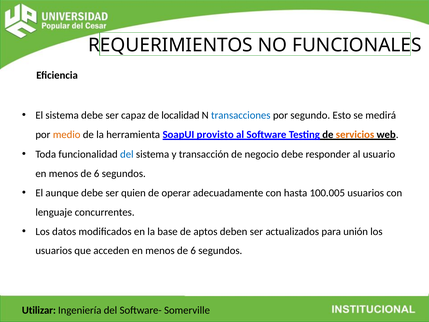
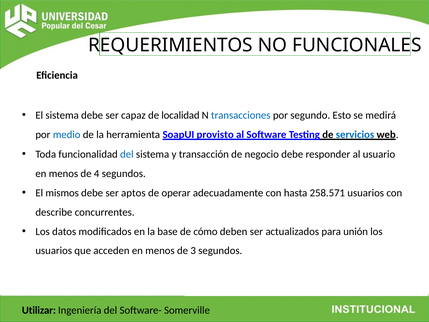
medio colour: orange -> blue
servicios colour: orange -> blue
6 at (97, 173): 6 -> 4
aunque: aunque -> mismos
quien: quien -> aptos
100.005: 100.005 -> 258.571
lenguaje: lenguaje -> describe
aptos: aptos -> cómo
6 at (193, 251): 6 -> 3
